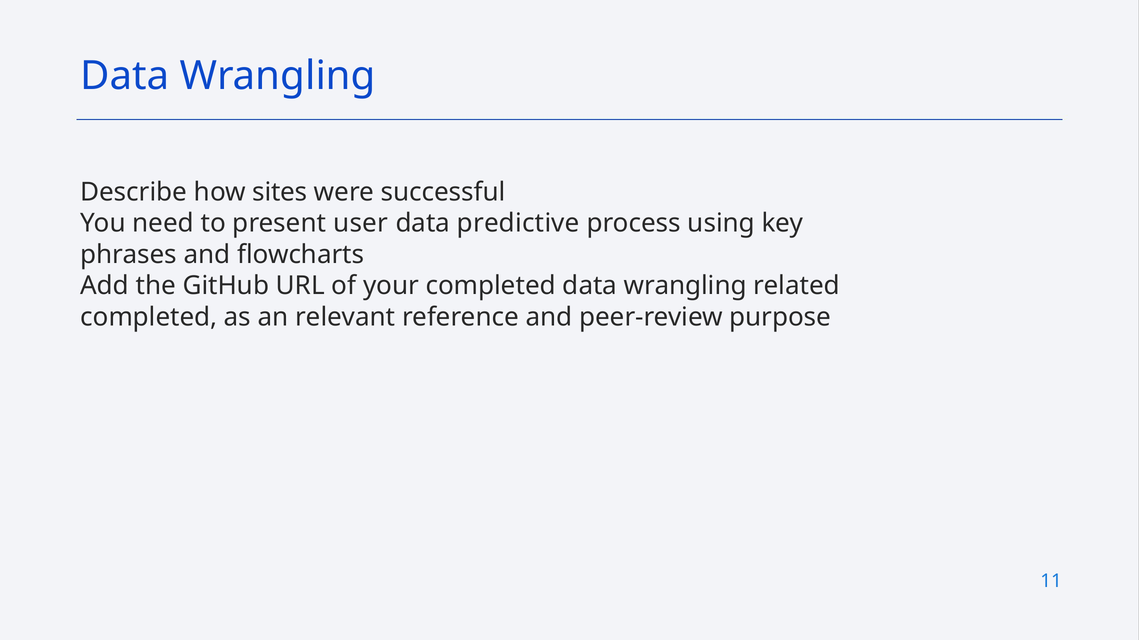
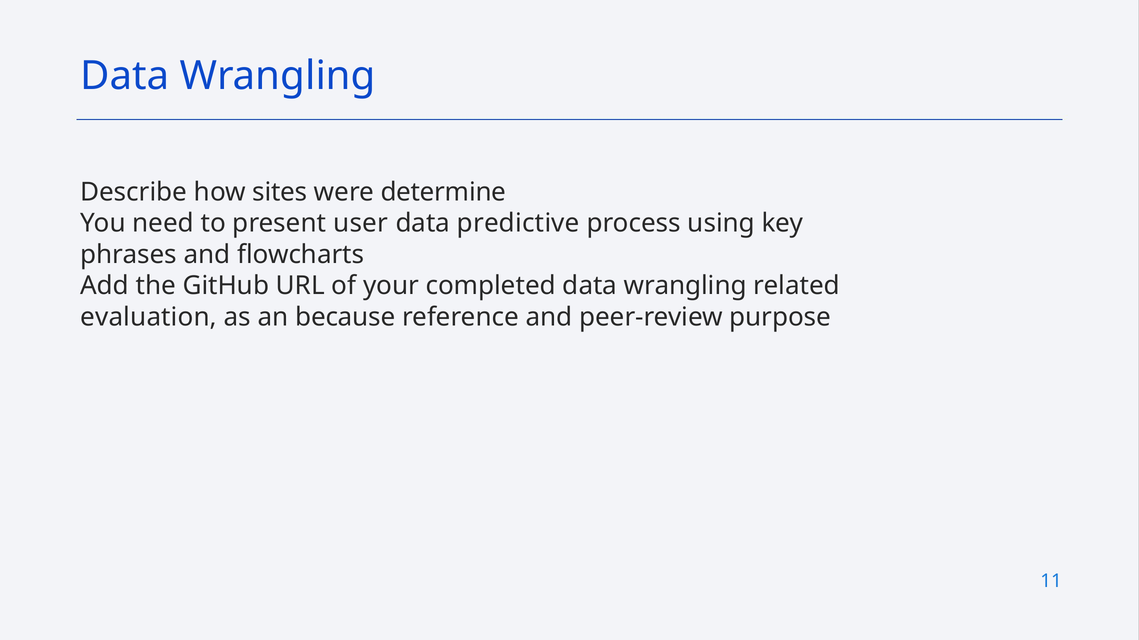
successful: successful -> determine
completed at (149, 317): completed -> evaluation
relevant: relevant -> because
